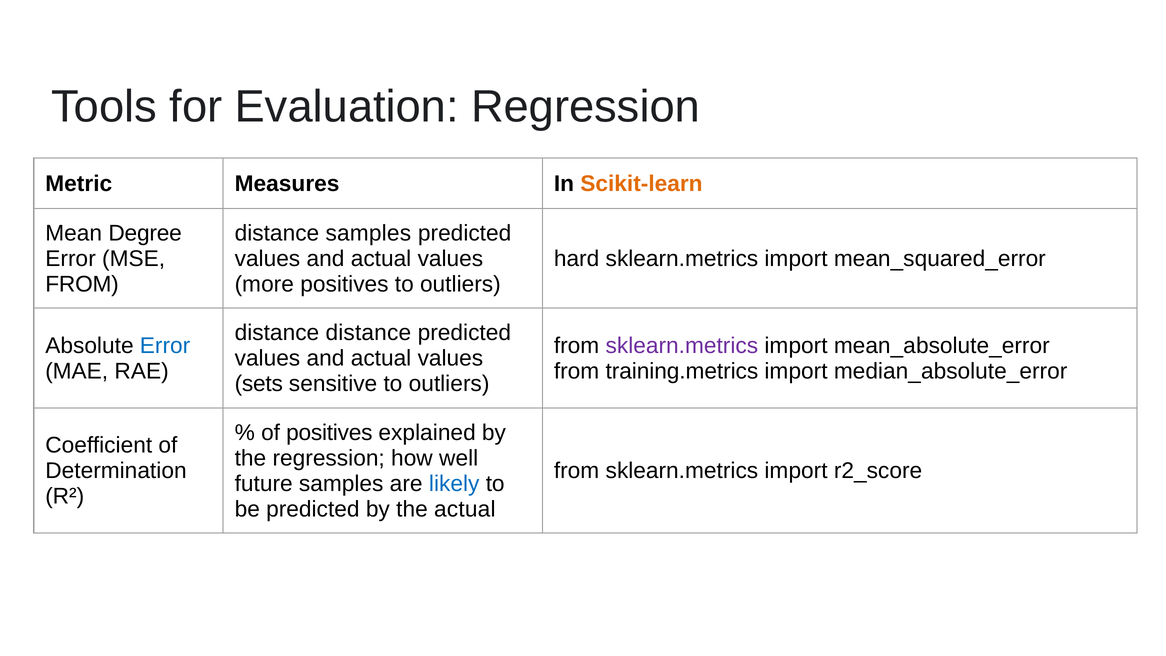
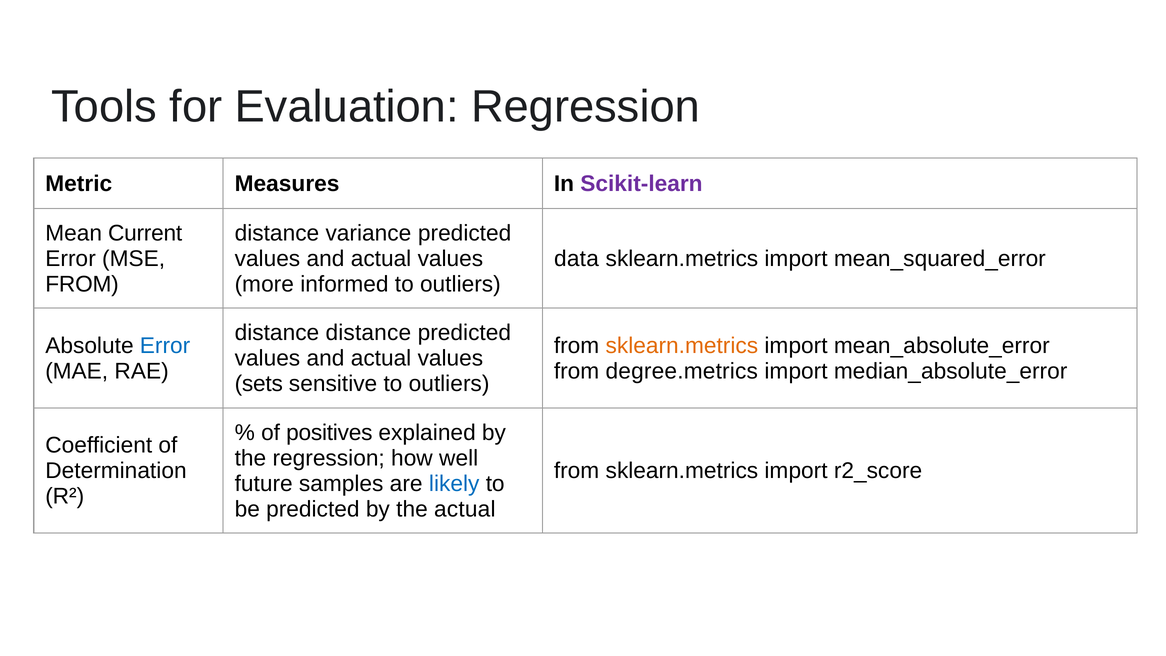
Scikit-learn colour: orange -> purple
Degree: Degree -> Current
distance samples: samples -> variance
hard: hard -> data
more positives: positives -> informed
sklearn.metrics at (682, 346) colour: purple -> orange
training.metrics: training.metrics -> degree.metrics
